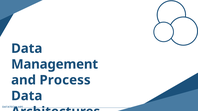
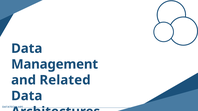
Process: Process -> Related
